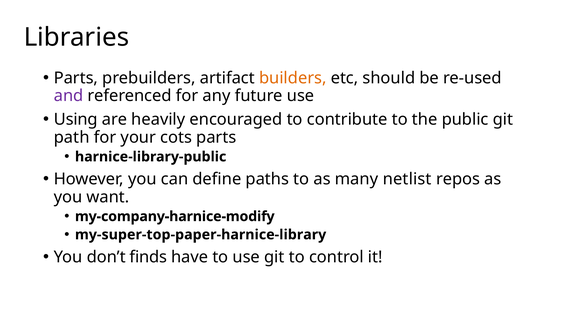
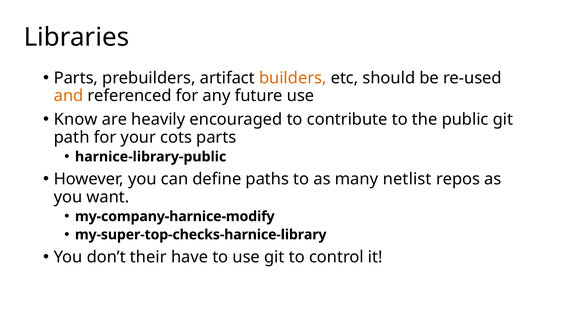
and colour: purple -> orange
Using: Using -> Know
my-super-top-paper-harnice-library: my-super-top-paper-harnice-library -> my-super-top-checks-harnice-library
finds: finds -> their
